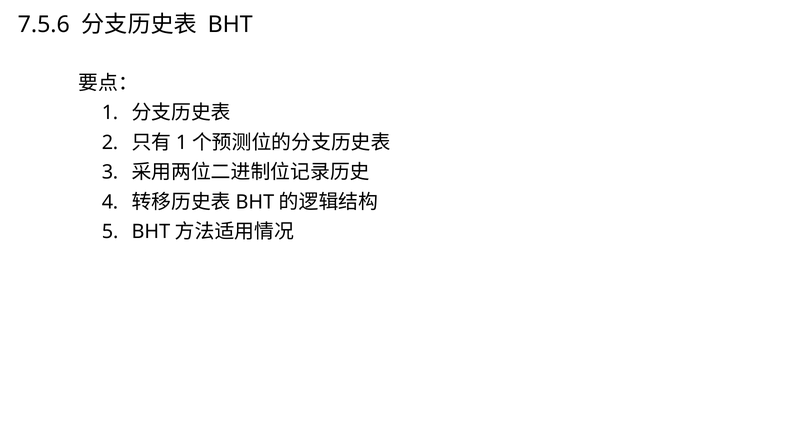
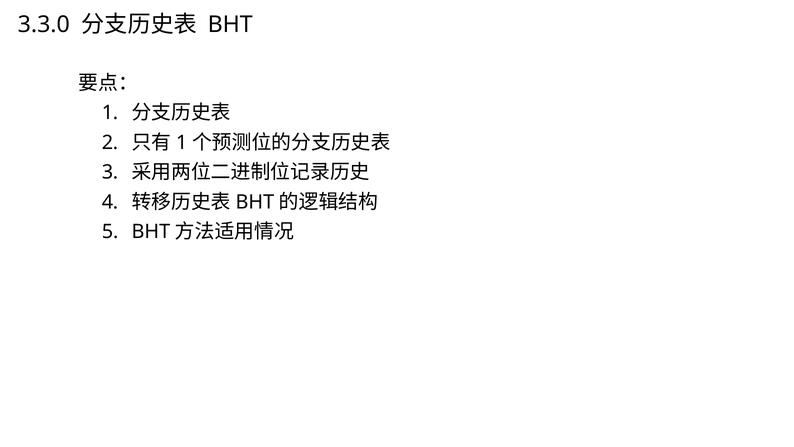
7.5.6: 7.5.6 -> 3.3.0
